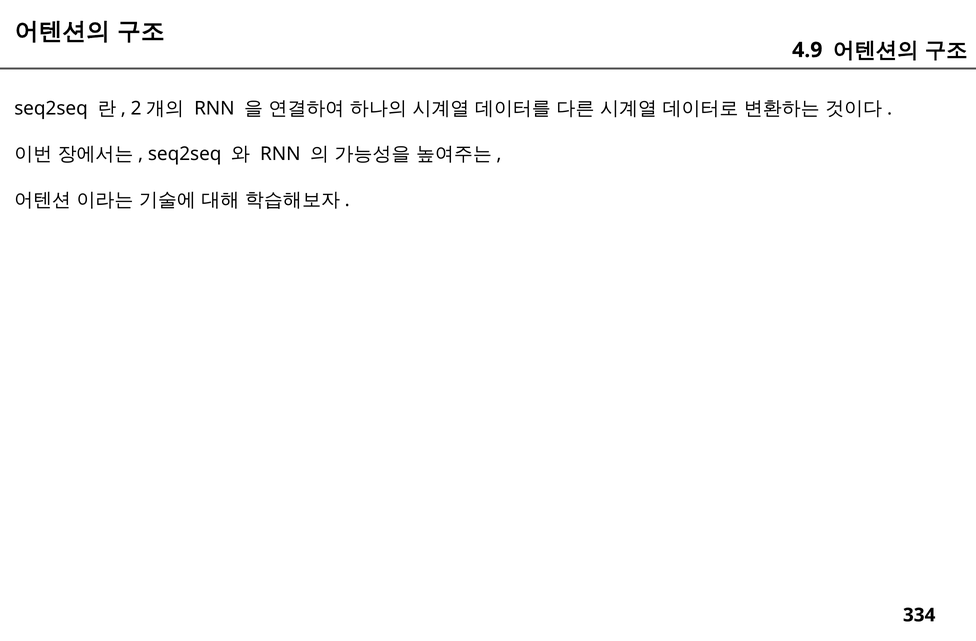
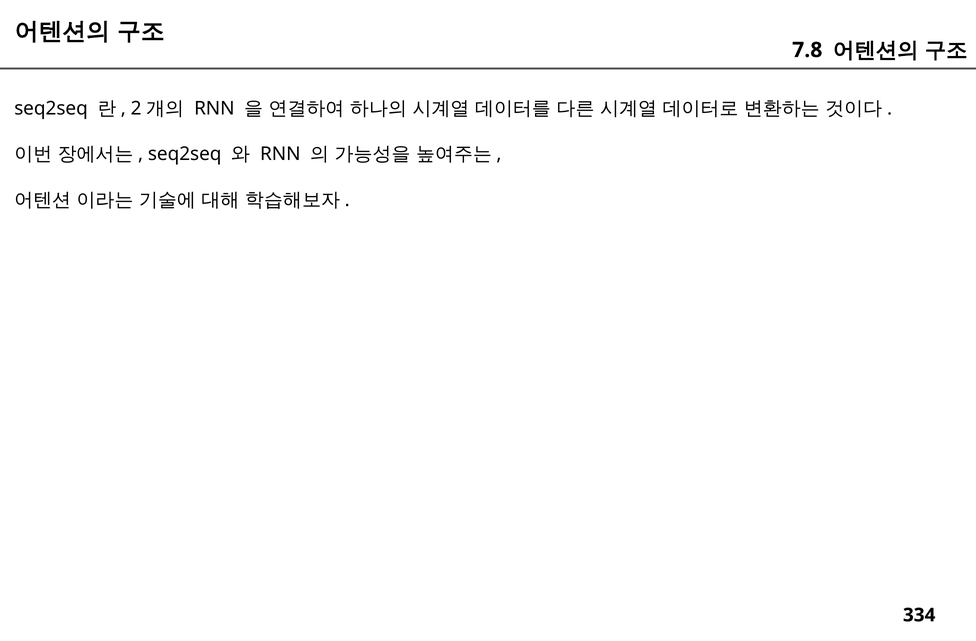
4.9: 4.9 -> 7.8
